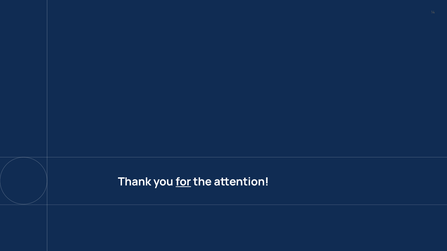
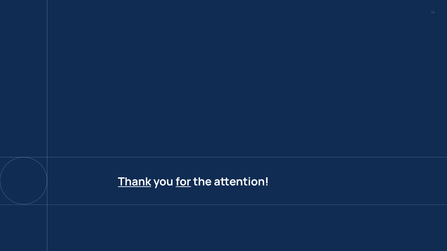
Thank underline: none -> present
